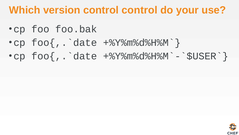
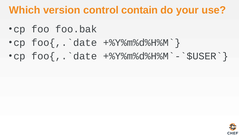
control control: control -> contain
